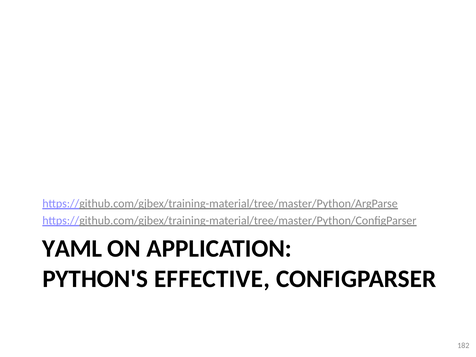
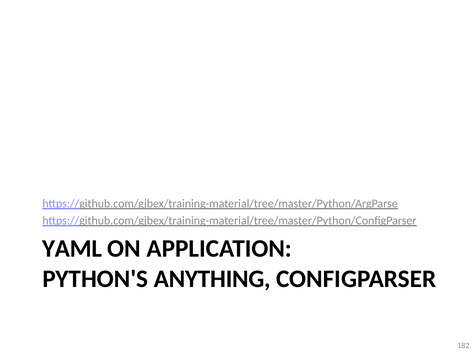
EFFECTIVE: EFFECTIVE -> ANYTHING
